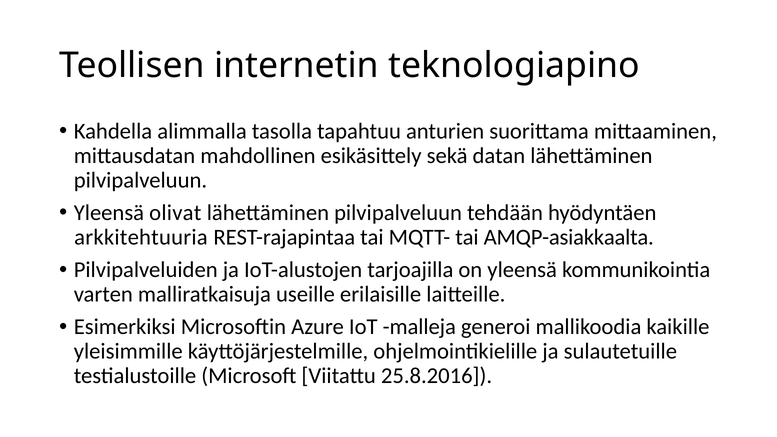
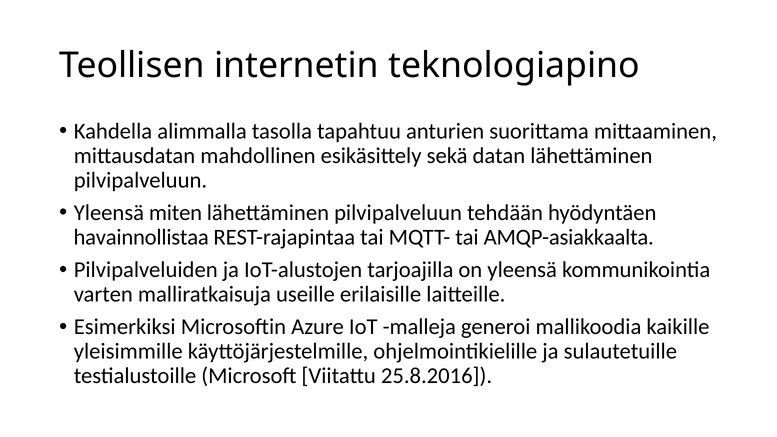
olivat: olivat -> miten
arkkitehtuuria: arkkitehtuuria -> havainnollistaa
